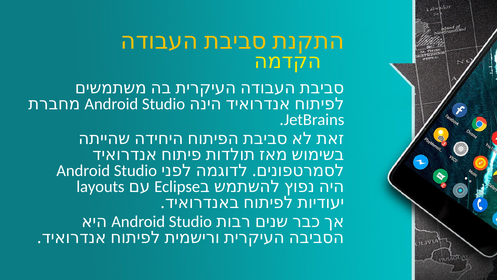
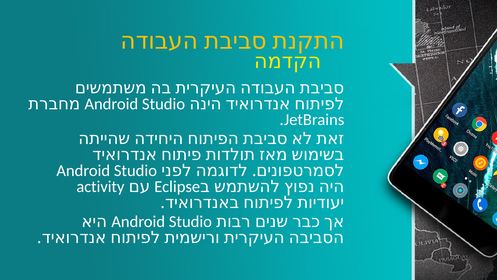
layouts: layouts -> activity
